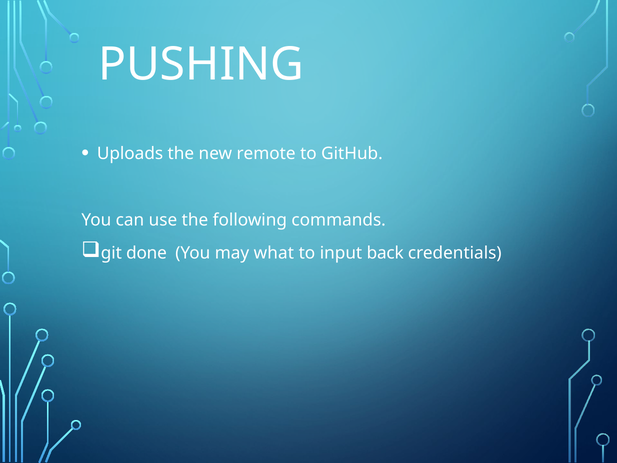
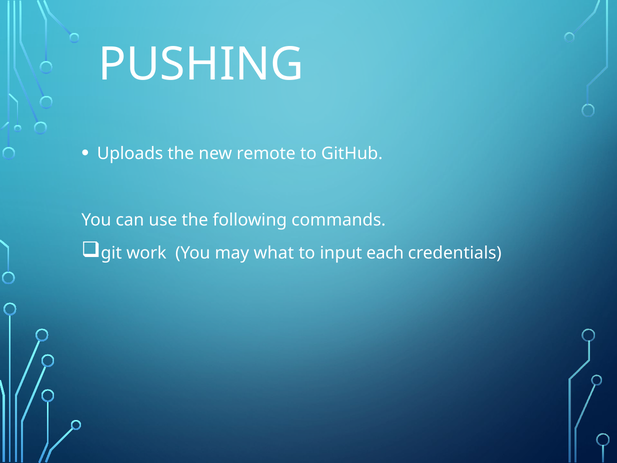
done: done -> work
back: back -> each
